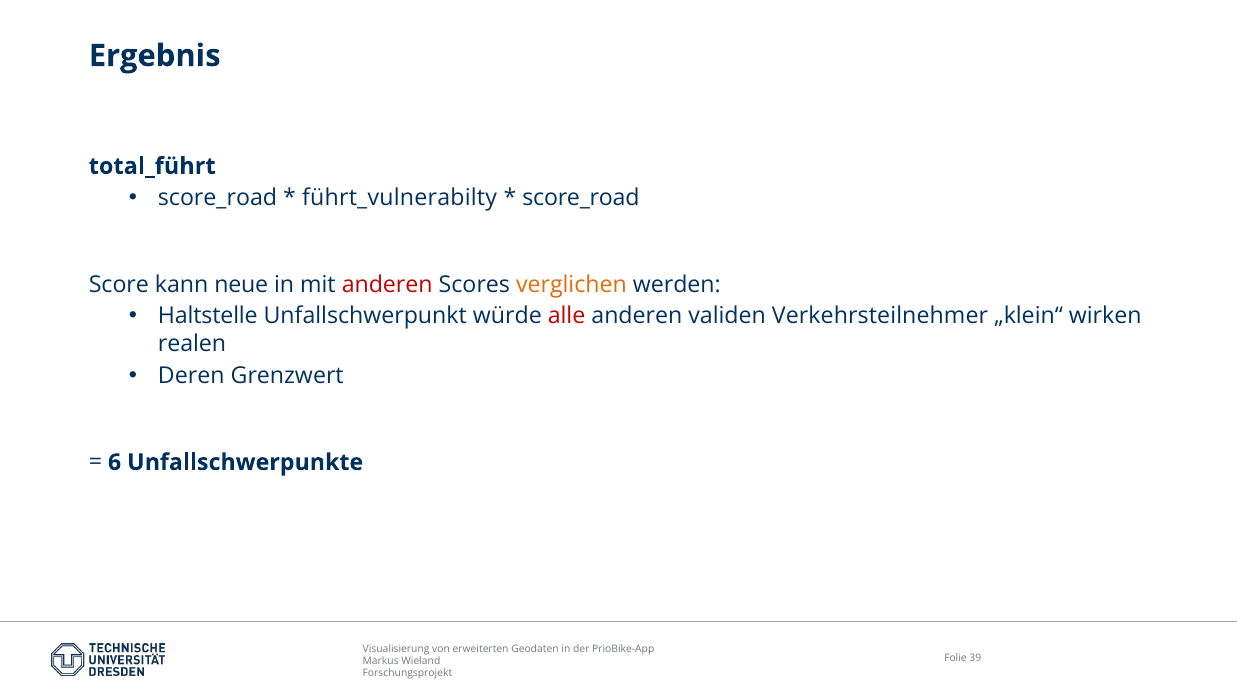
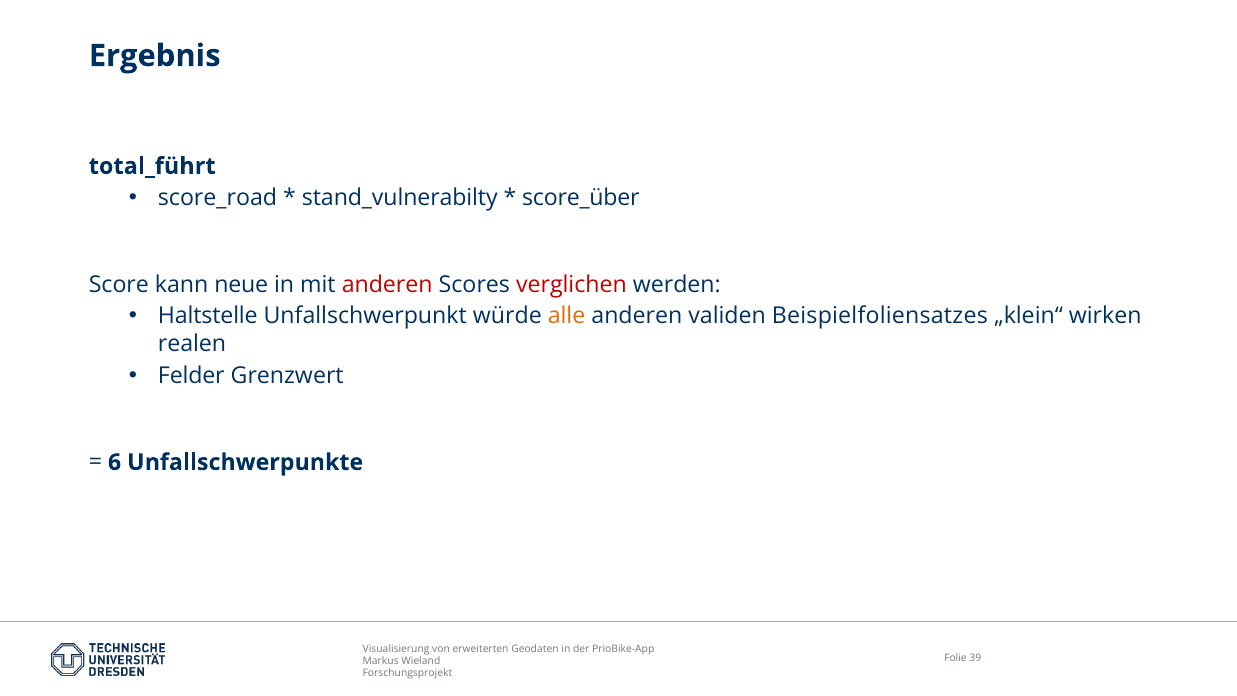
führt_vulnerabilty: führt_vulnerabilty -> stand_vulnerabilty
score_road at (581, 198): score_road -> score_über
verglichen colour: orange -> red
alle colour: red -> orange
Verkehrsteilnehmer: Verkehrsteilnehmer -> Beispielfoliensatzes
Deren: Deren -> Felder
